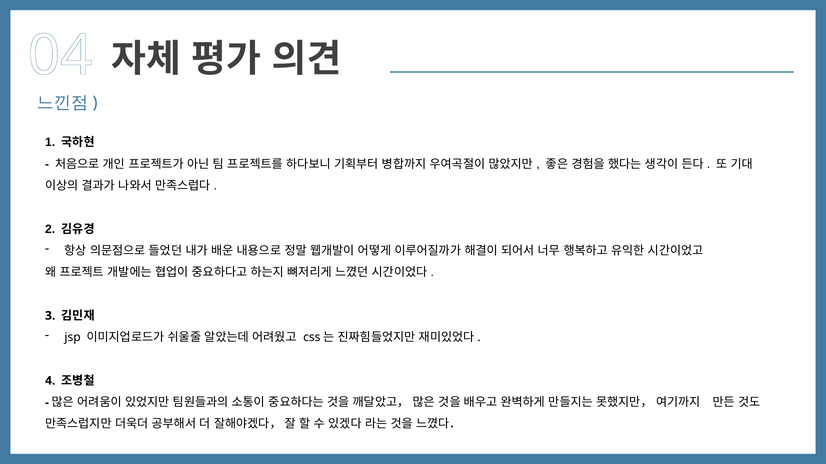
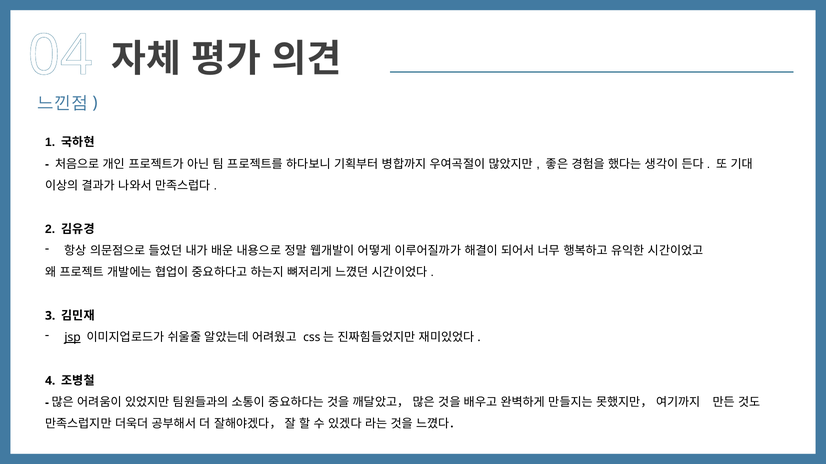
jsp underline: none -> present
